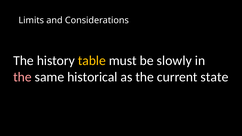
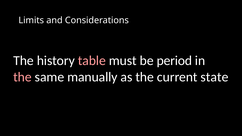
table colour: yellow -> pink
slowly: slowly -> period
historical: historical -> manually
